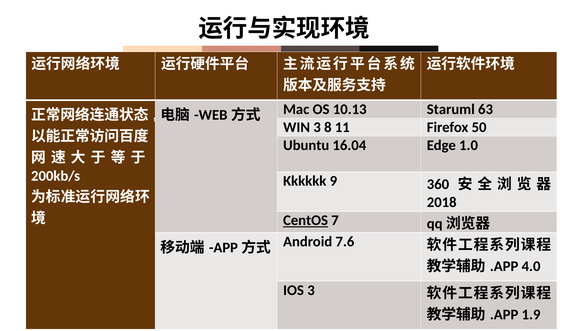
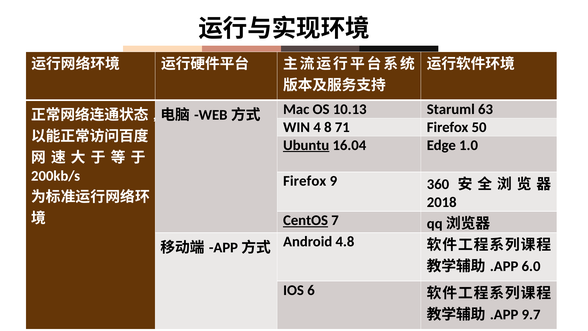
WIN 3: 3 -> 4
11: 11 -> 71
Ubuntu underline: none -> present
Kkkkkk at (305, 181): Kkkkkk -> Firefox
7.6: 7.6 -> 4.8
4.0: 4.0 -> 6.0
IOS 3: 3 -> 6
1.9: 1.9 -> 9.7
